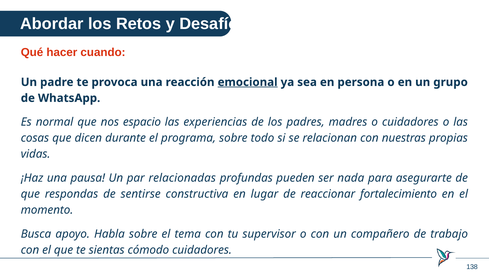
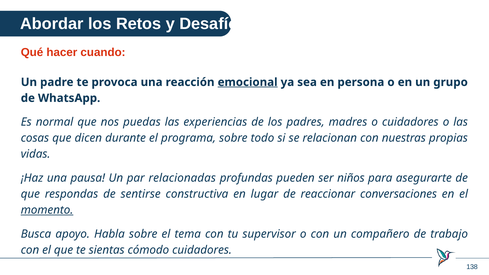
espacio: espacio -> puedas
nada: nada -> niños
fortalecimiento: fortalecimiento -> conversaciones
momento underline: none -> present
